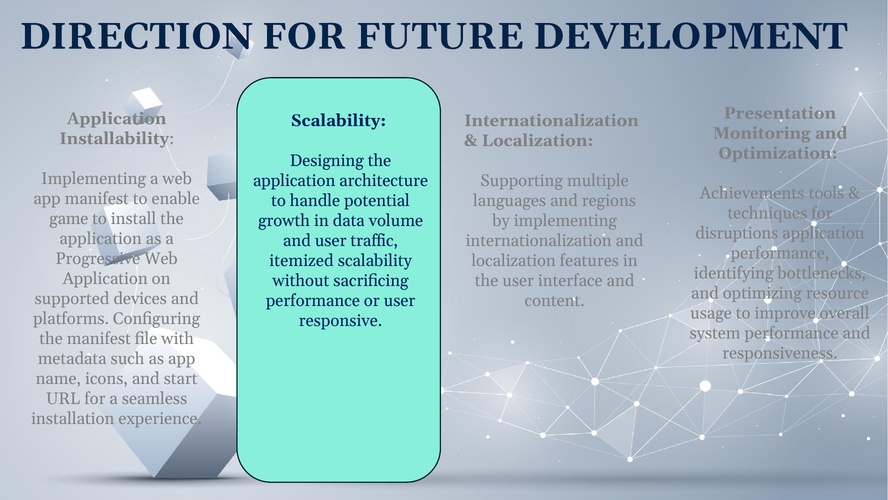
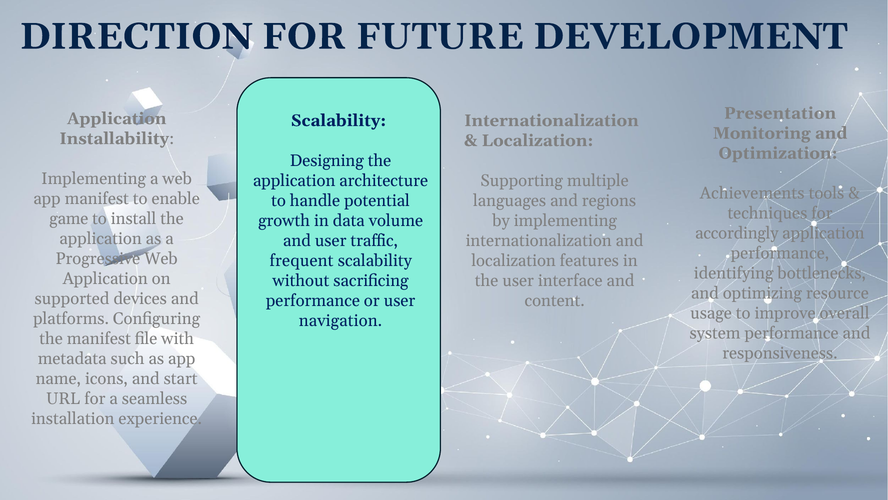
disruptions: disruptions -> accordingly
itemized: itemized -> frequent
responsive: responsive -> navigation
